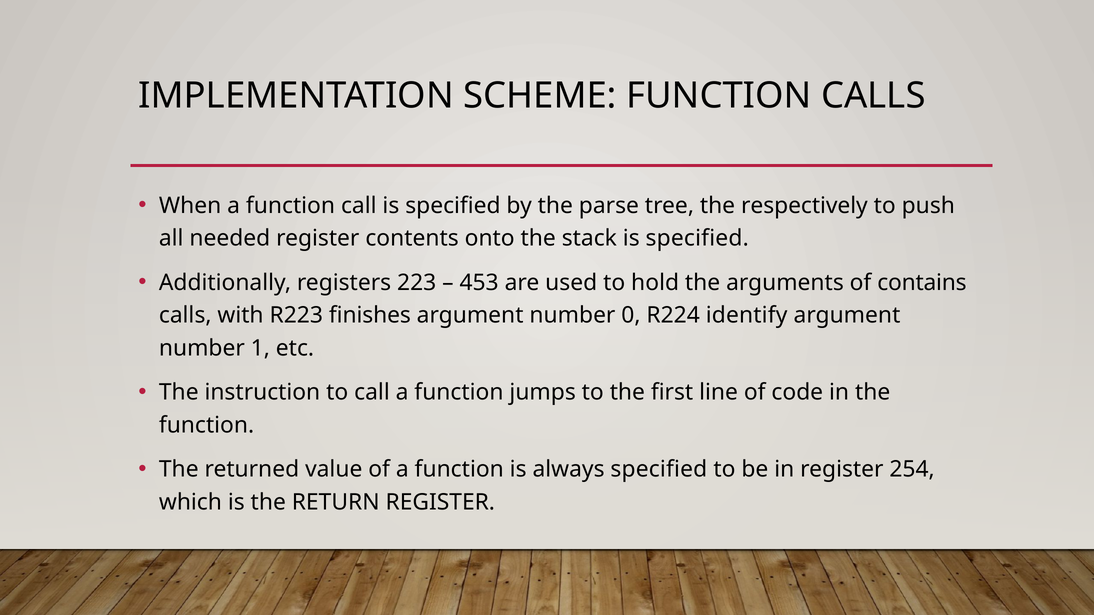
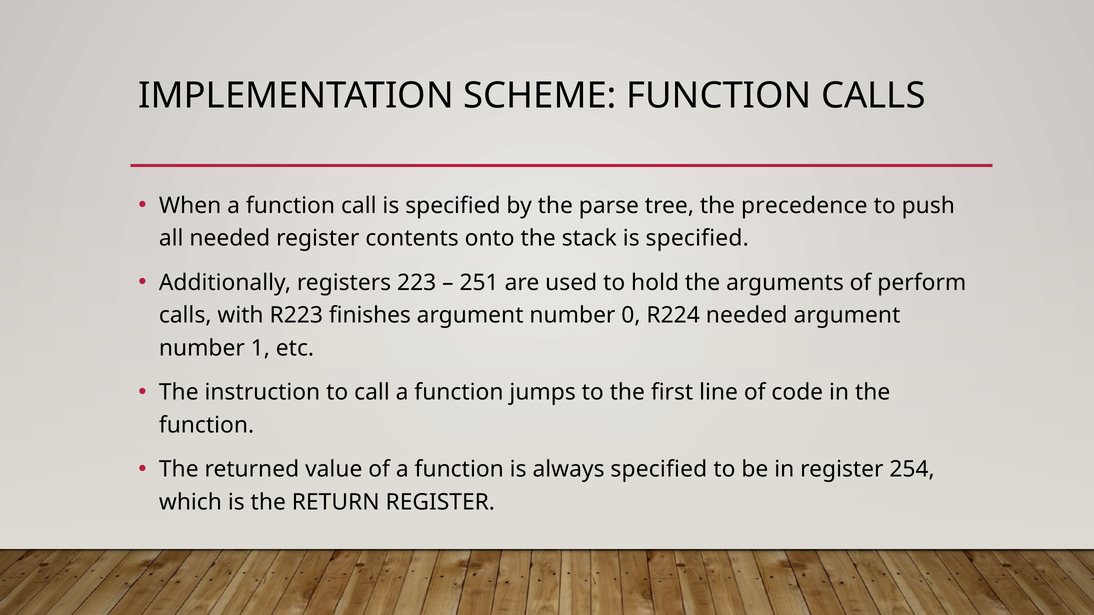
respectively: respectively -> precedence
453: 453 -> 251
contains: contains -> perform
R224 identify: identify -> needed
